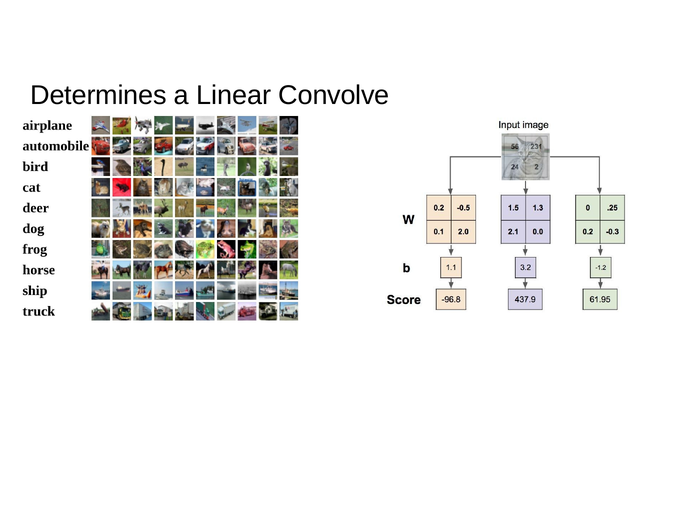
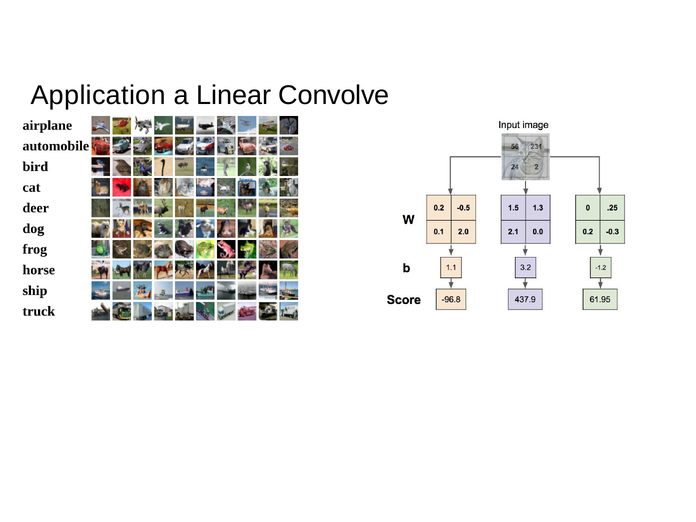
Determines: Determines -> Application
